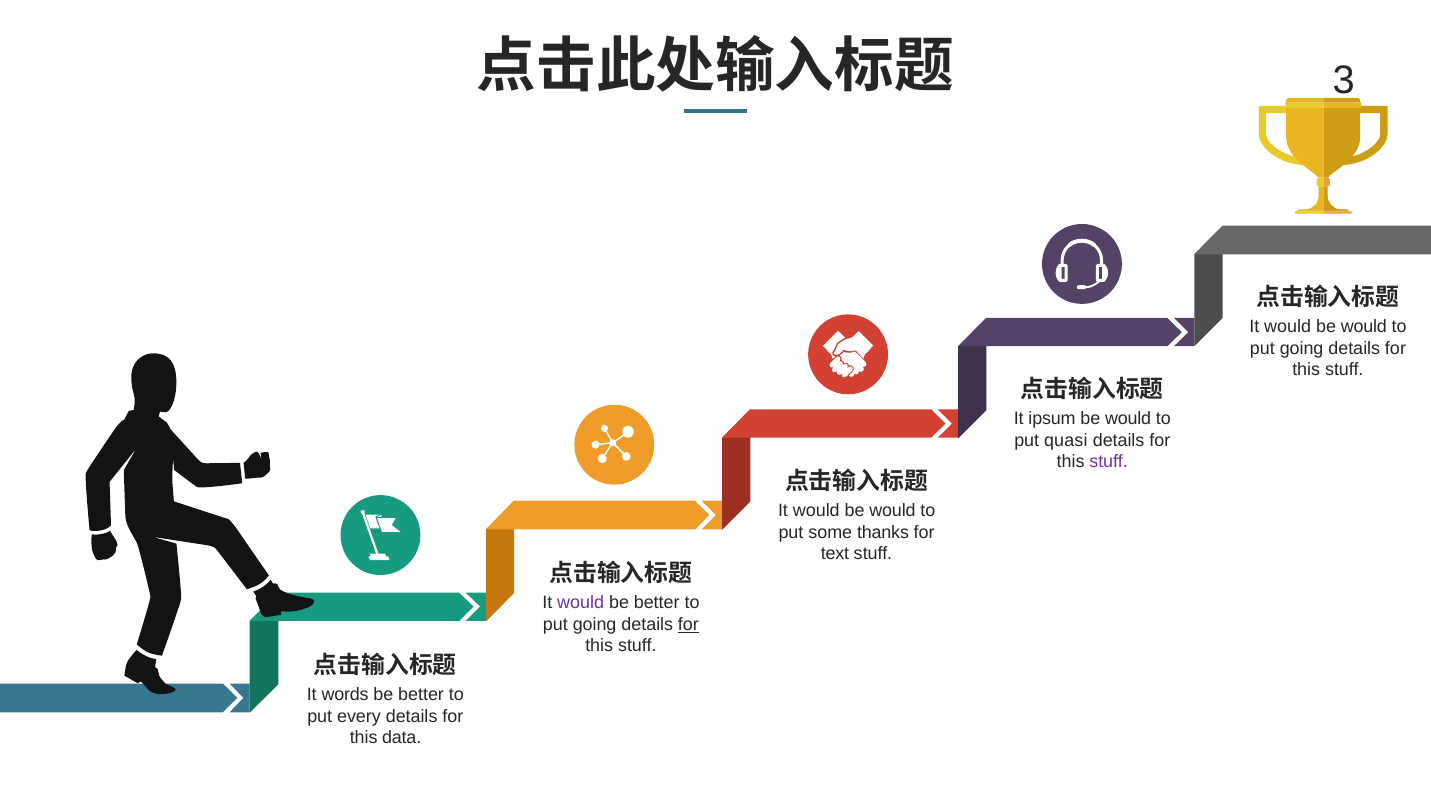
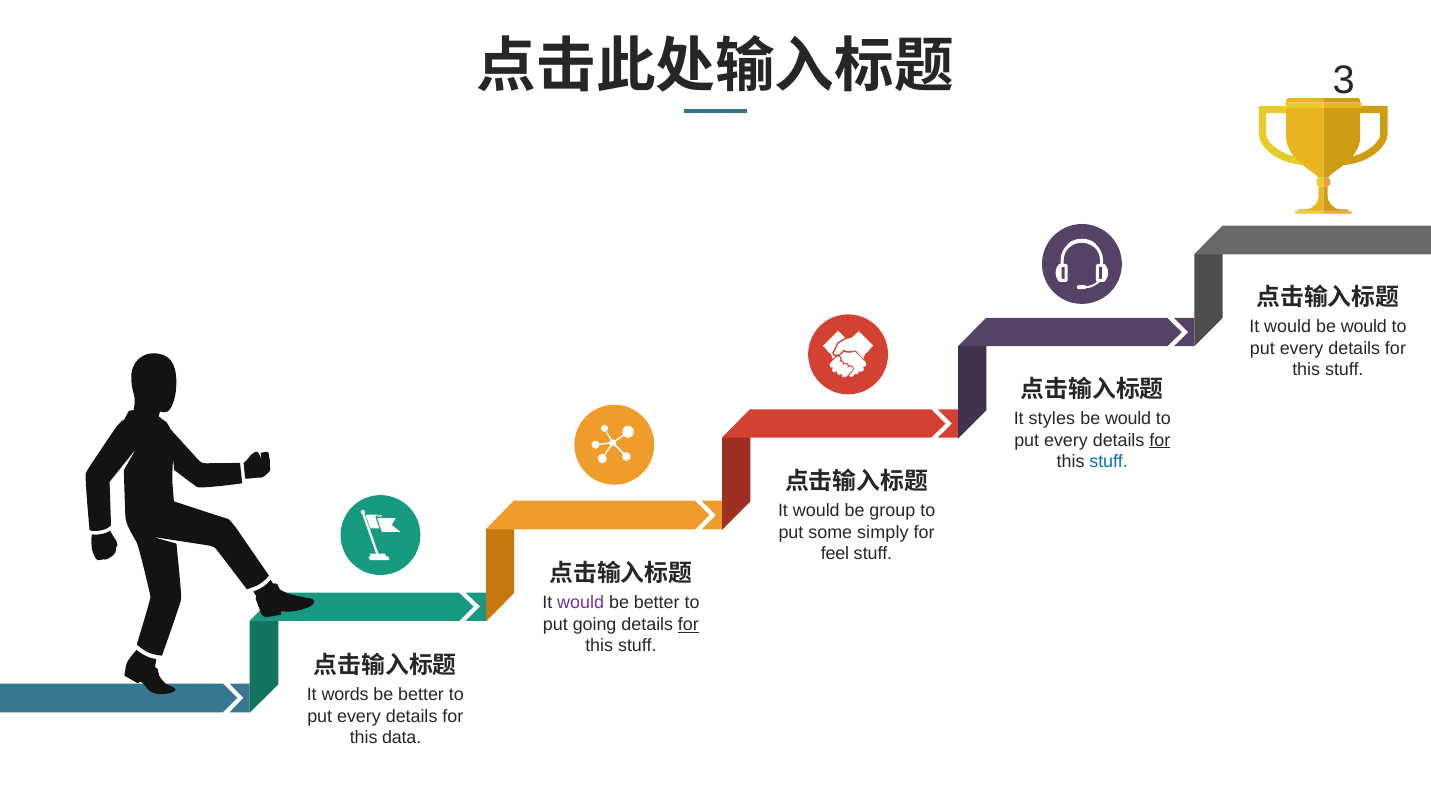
going at (1302, 348): going -> every
ipsum: ipsum -> styles
quasi at (1066, 440): quasi -> every
for at (1160, 440) underline: none -> present
stuff at (1109, 462) colour: purple -> blue
would at (892, 511): would -> group
thanks: thanks -> simply
text: text -> feel
